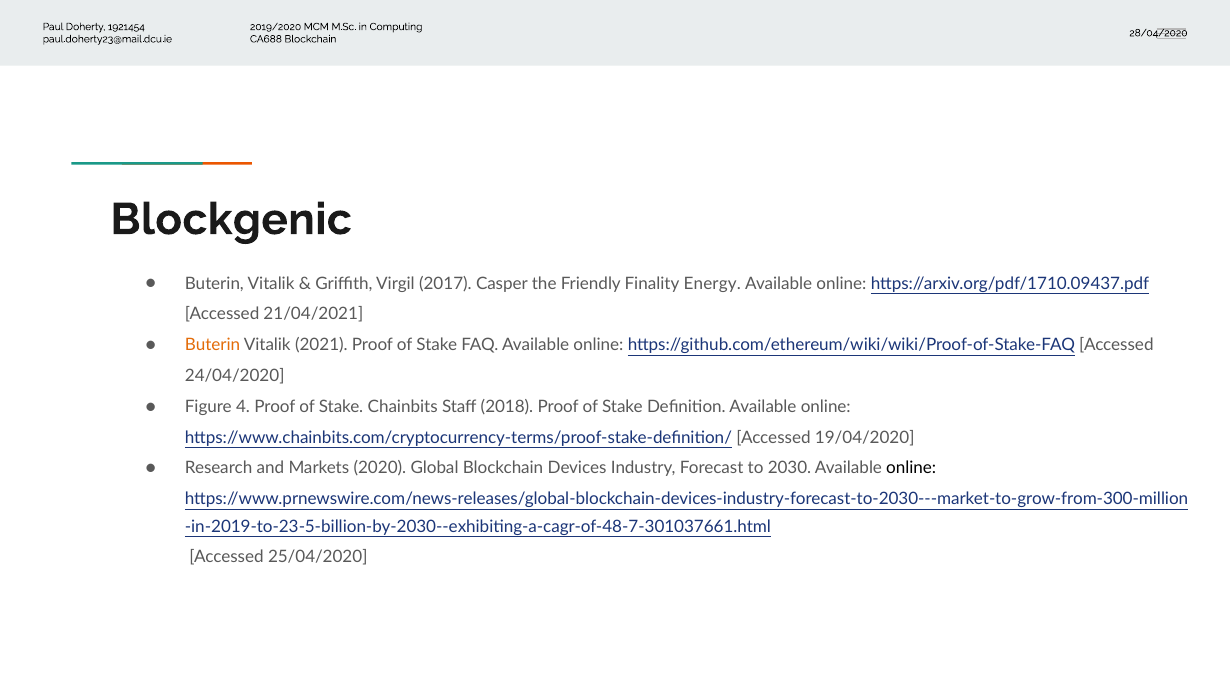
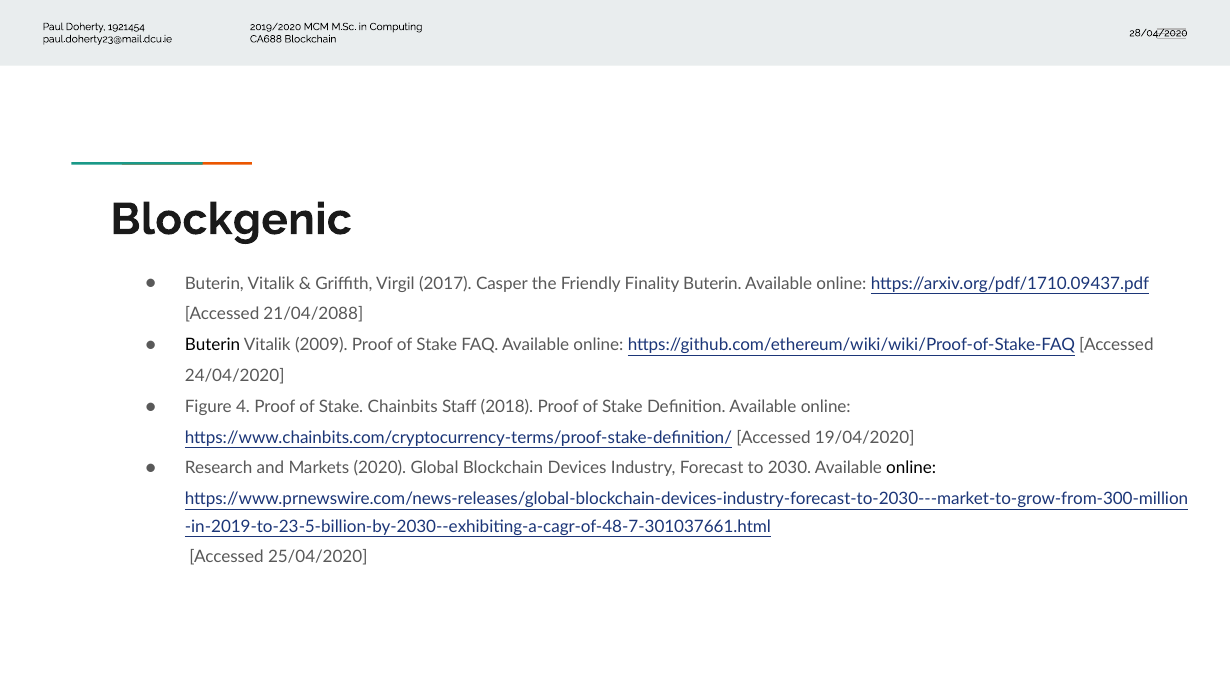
Finality Energy: Energy -> Buterin
21/04/2021: 21/04/2021 -> 21/04/2088
Buterin at (213, 345) colour: orange -> black
2021: 2021 -> 2009
